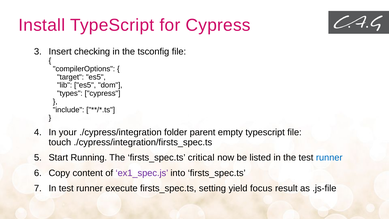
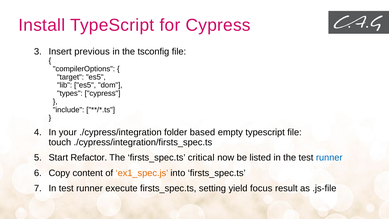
checking: checking -> previous
parent: parent -> based
Running: Running -> Refactor
ex1_spec.js colour: purple -> orange
